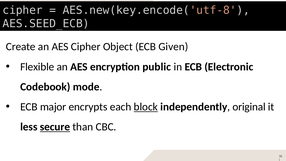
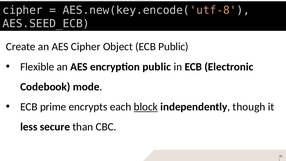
ECB Given: Given -> Public
major: major -> prime
original: original -> though
secure underline: present -> none
